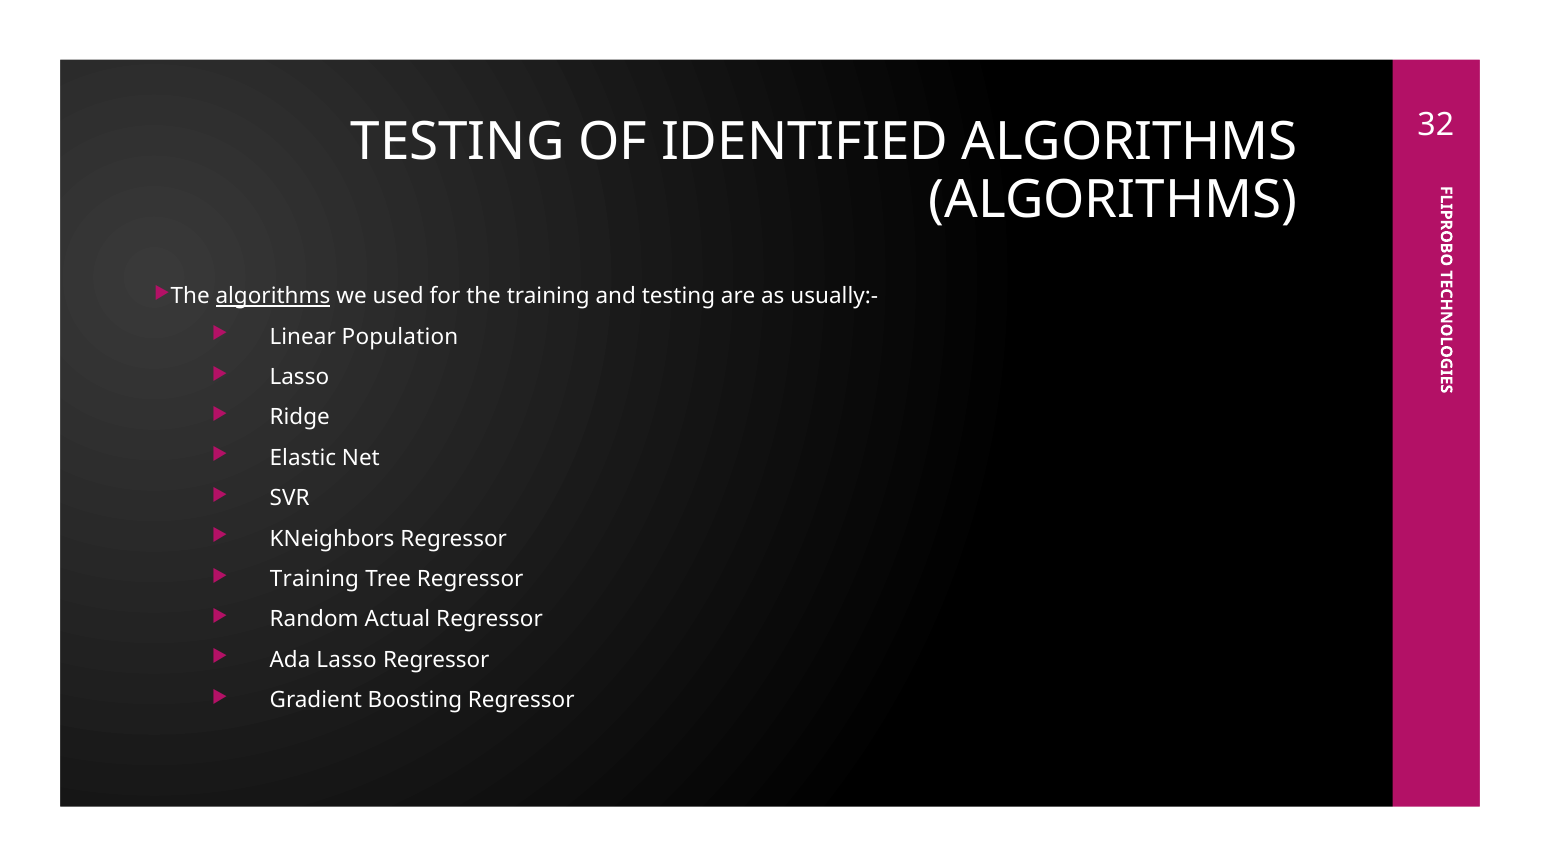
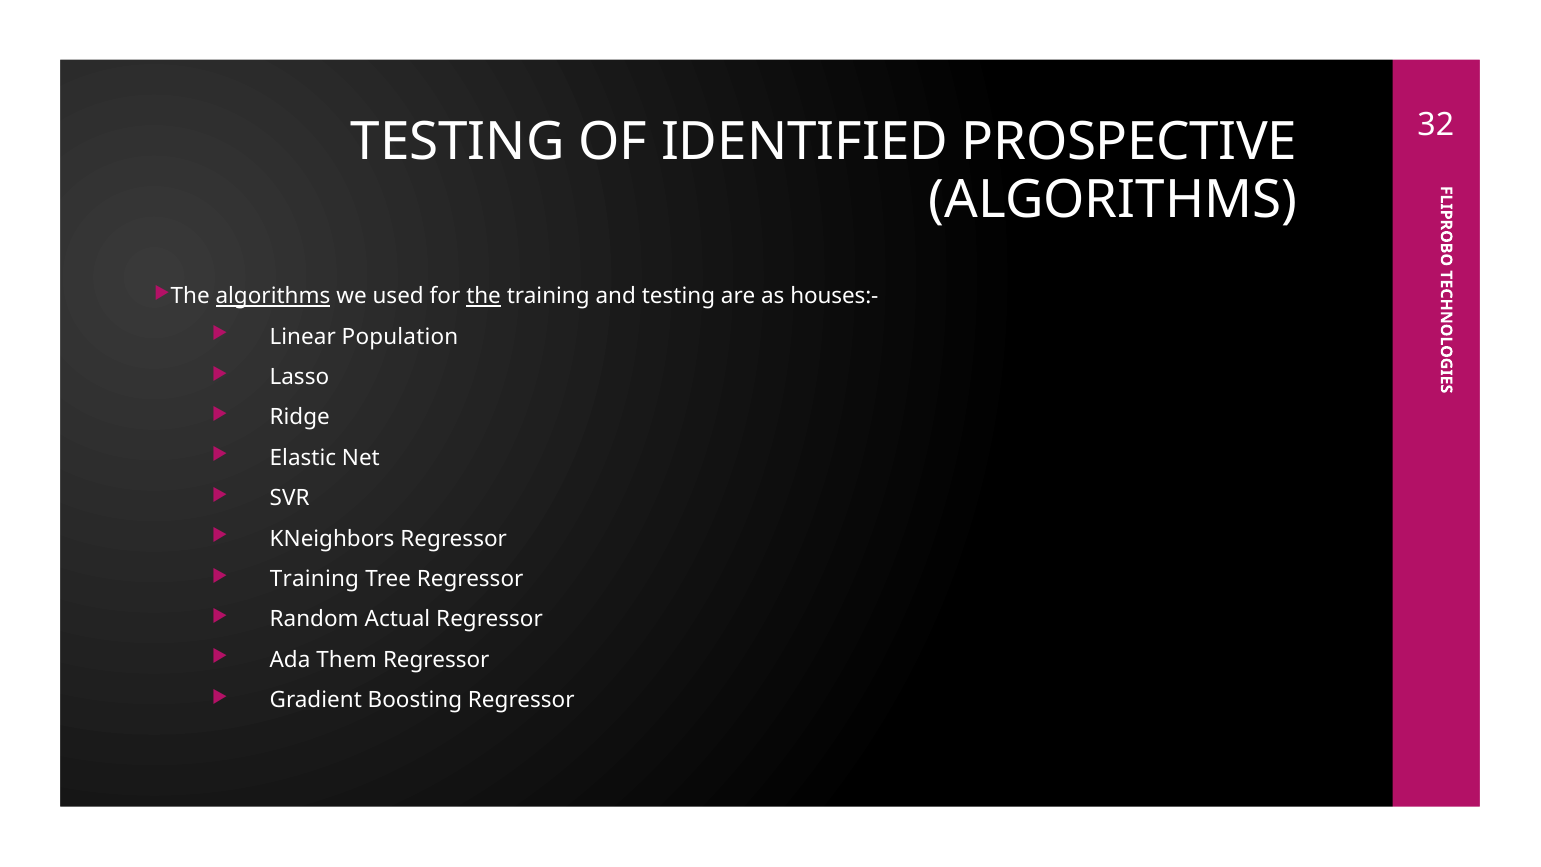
IDENTIFIED ALGORITHMS: ALGORITHMS -> PROSPECTIVE
the at (484, 296) underline: none -> present
usually:-: usually:- -> houses:-
Ada Lasso: Lasso -> Them
